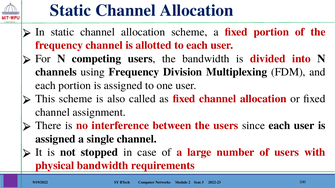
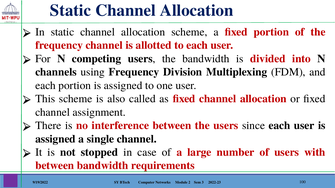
physical at (55, 166): physical -> between
